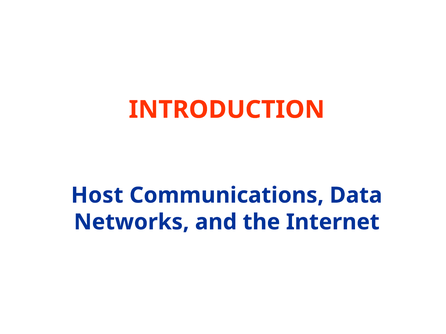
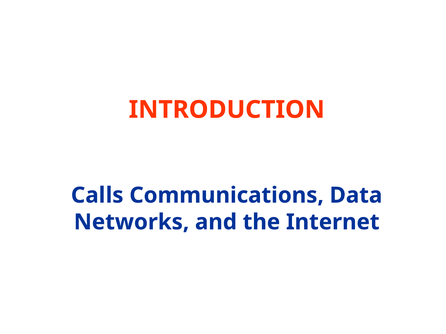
Host: Host -> Calls
